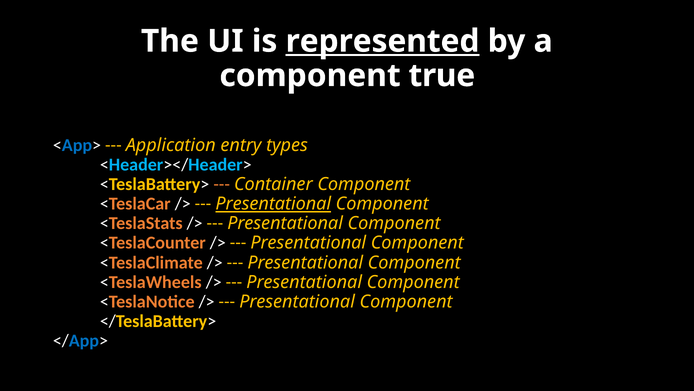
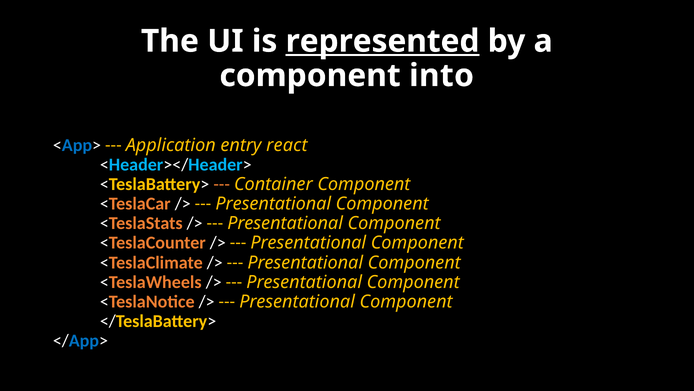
true: true -> into
types: types -> react
Presentational at (273, 204) underline: present -> none
